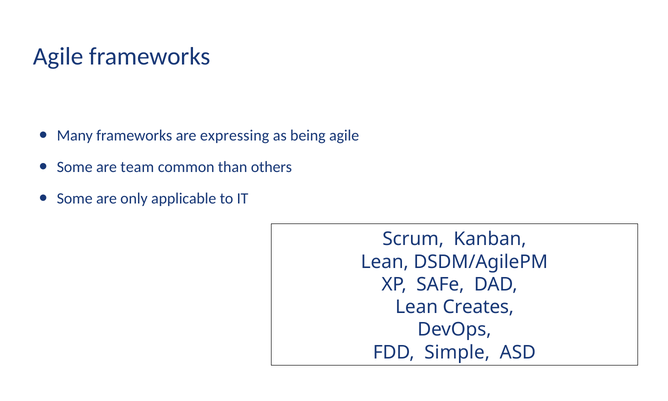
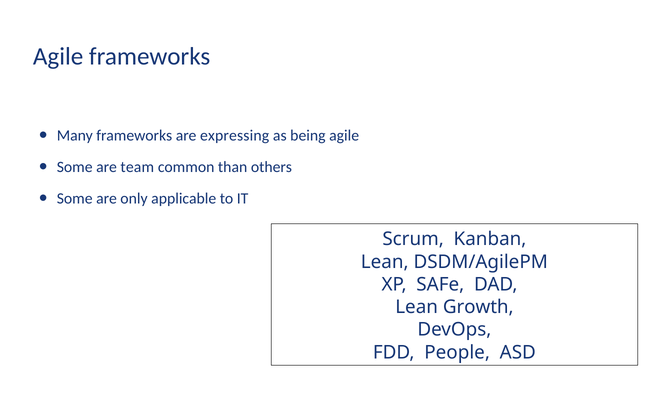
Creates: Creates -> Growth
Simple: Simple -> People
